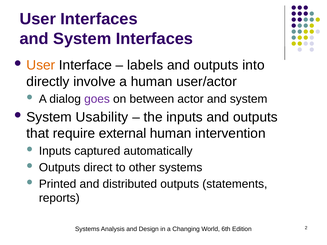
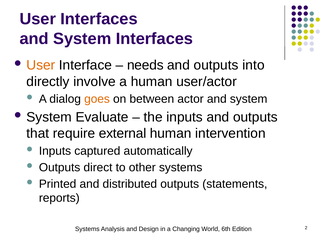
labels: labels -> needs
goes colour: purple -> orange
Usability: Usability -> Evaluate
